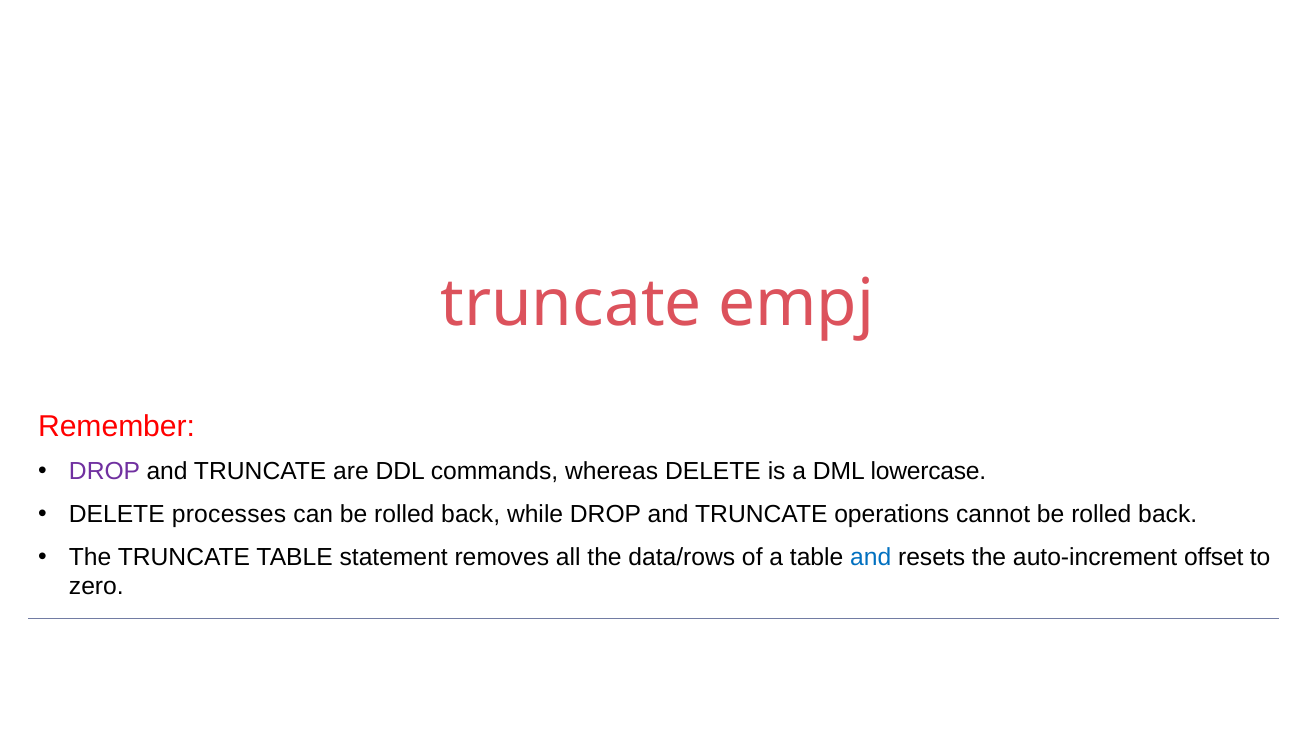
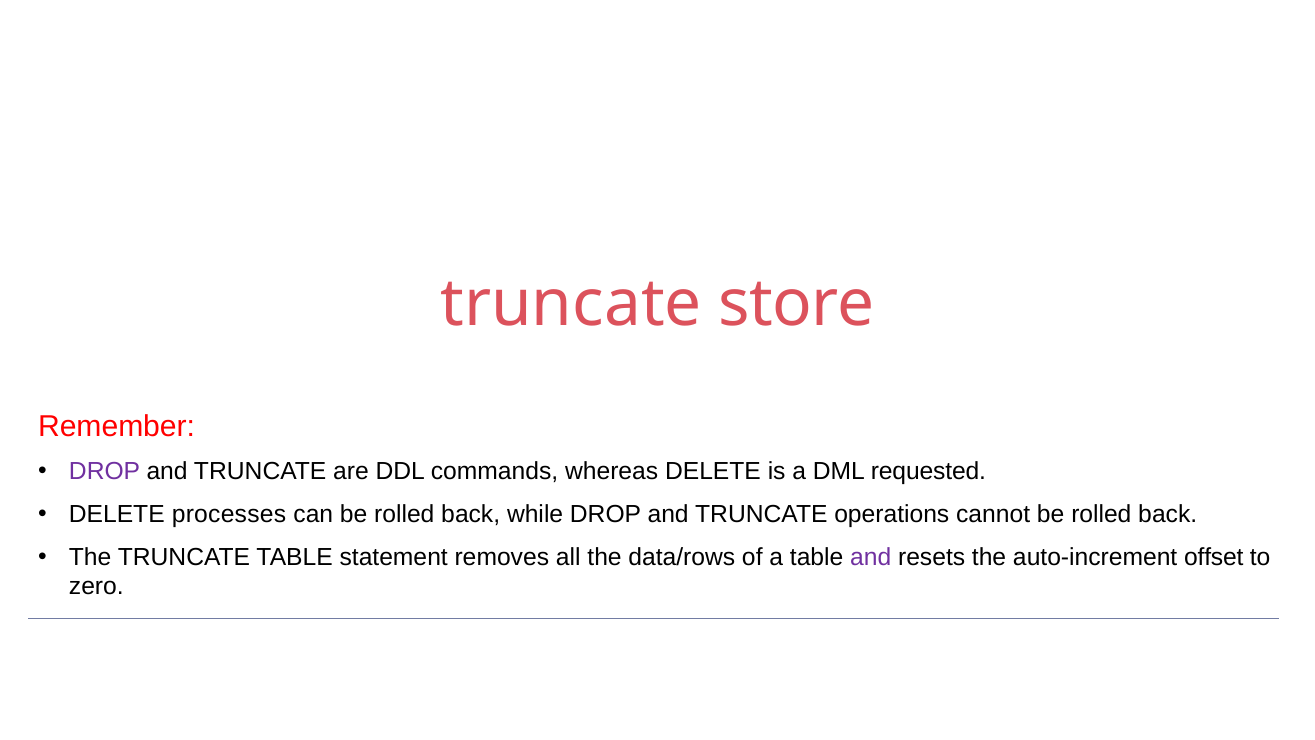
empj: empj -> store
lowercase: lowercase -> requested
and at (871, 557) colour: blue -> purple
